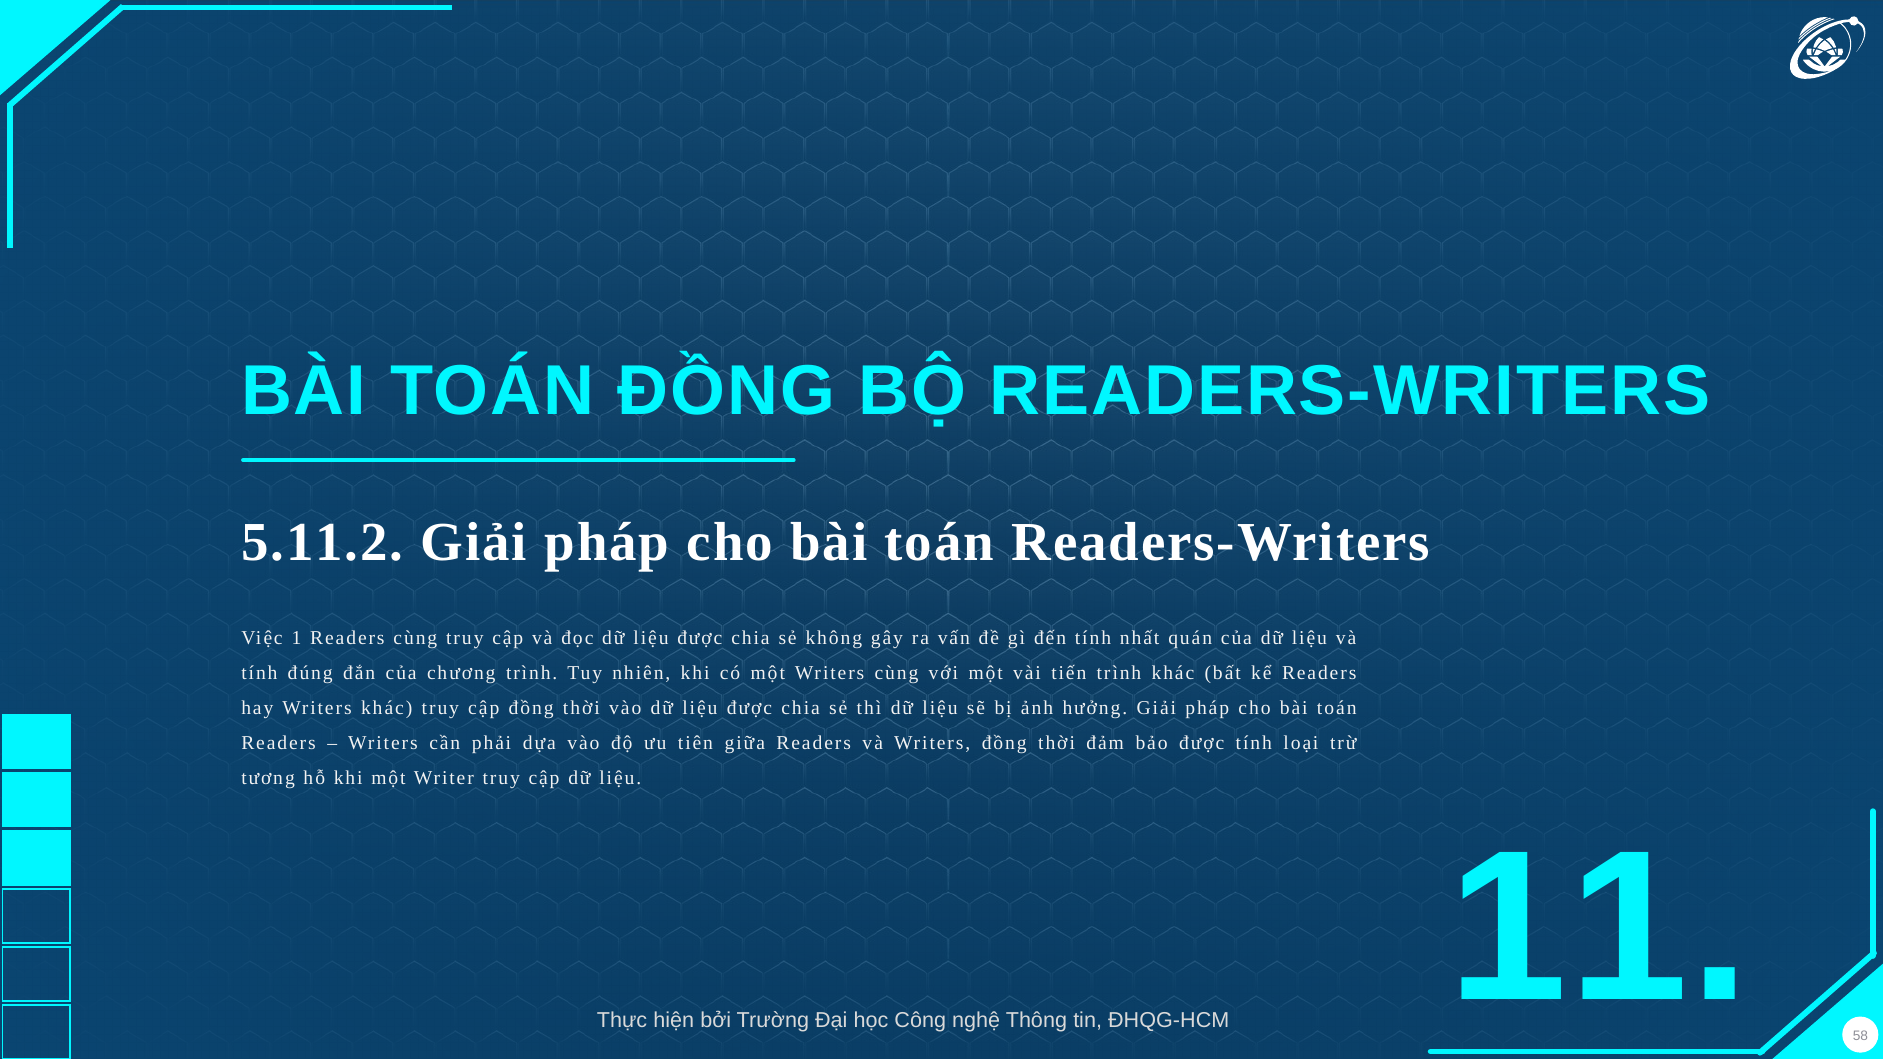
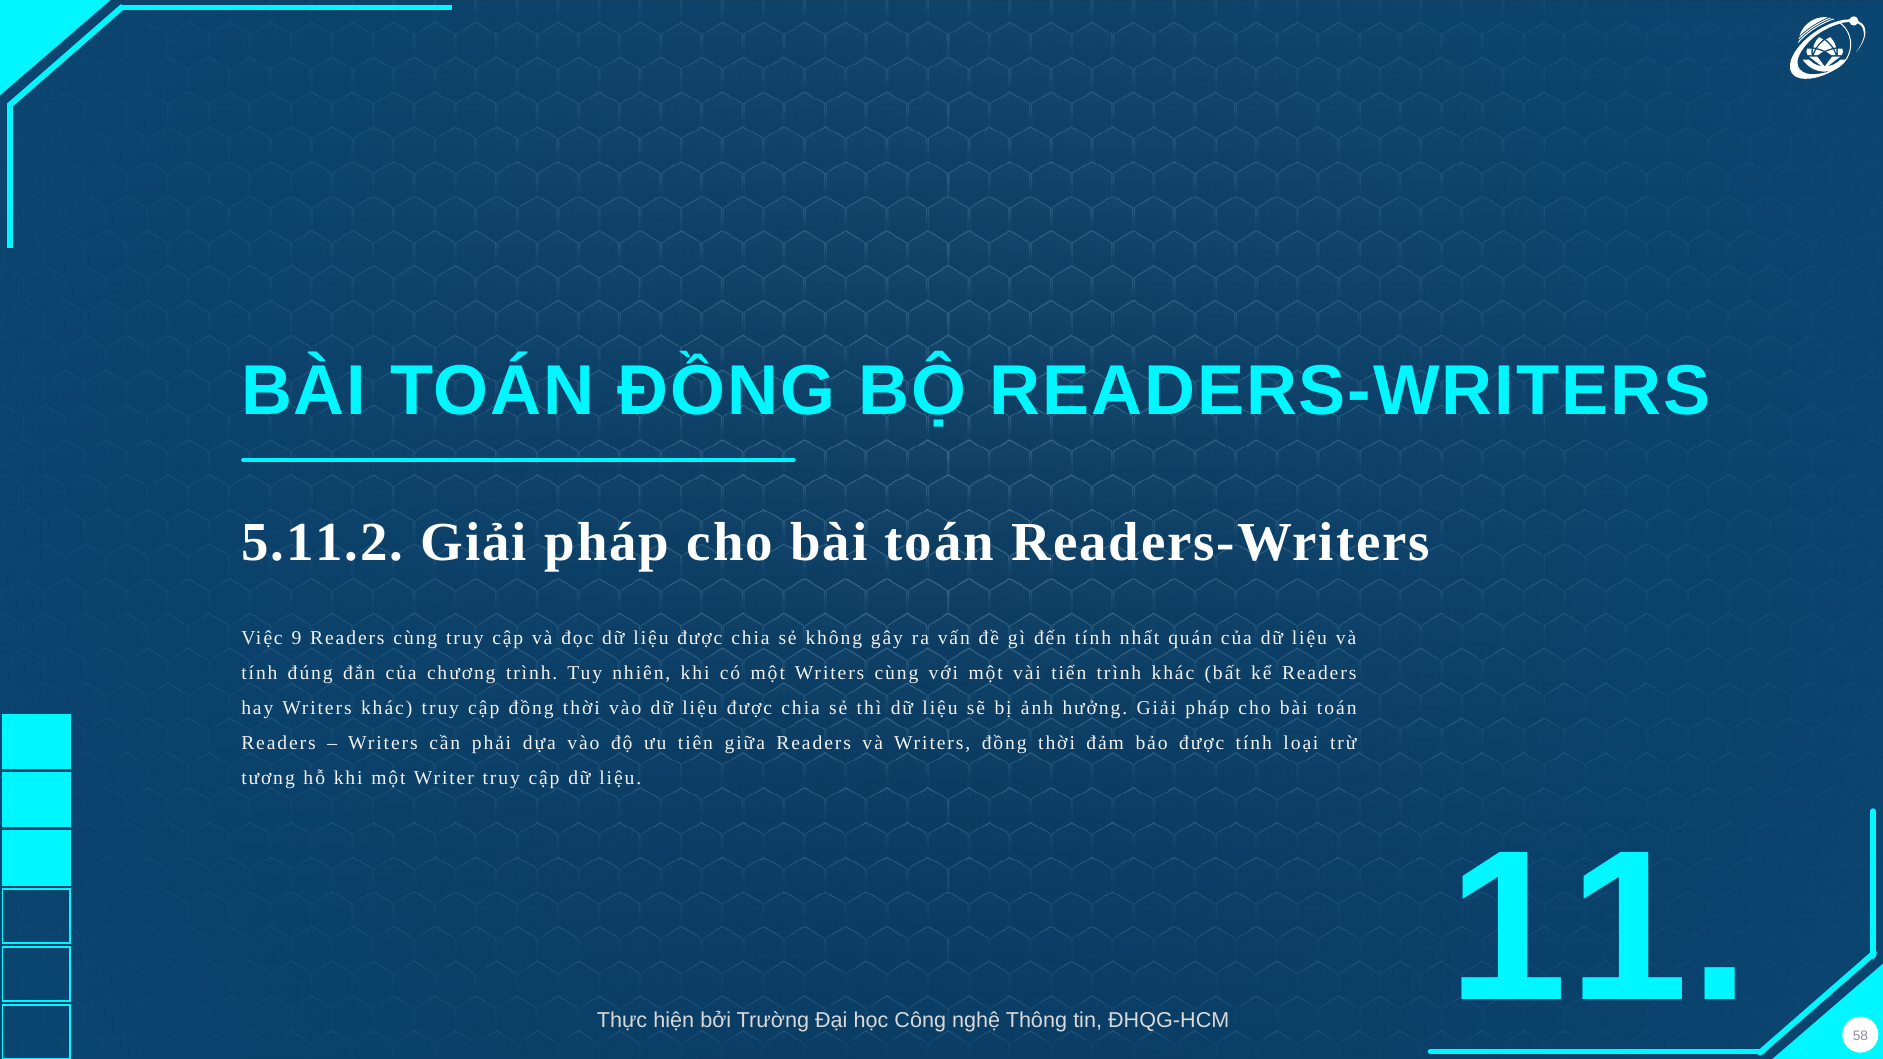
1: 1 -> 9
